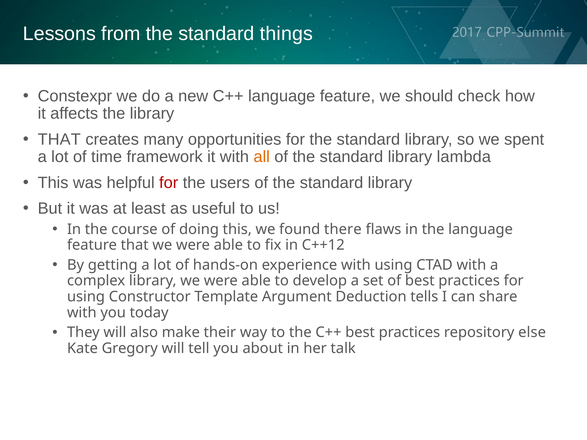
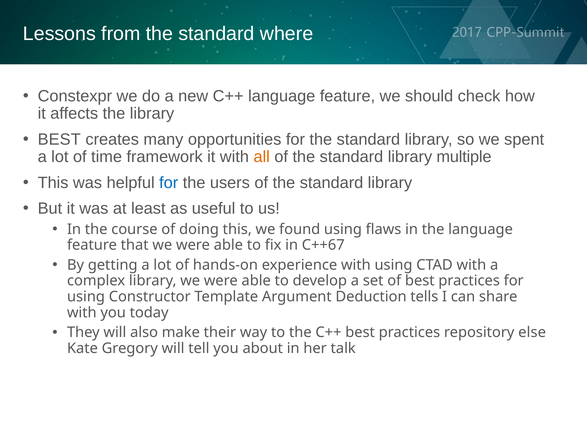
things: things -> where
THAT at (59, 139): THAT -> BEST
lambda: lambda -> multiple
for at (169, 183) colour: red -> blue
found there: there -> using
C++12: C++12 -> C++67
